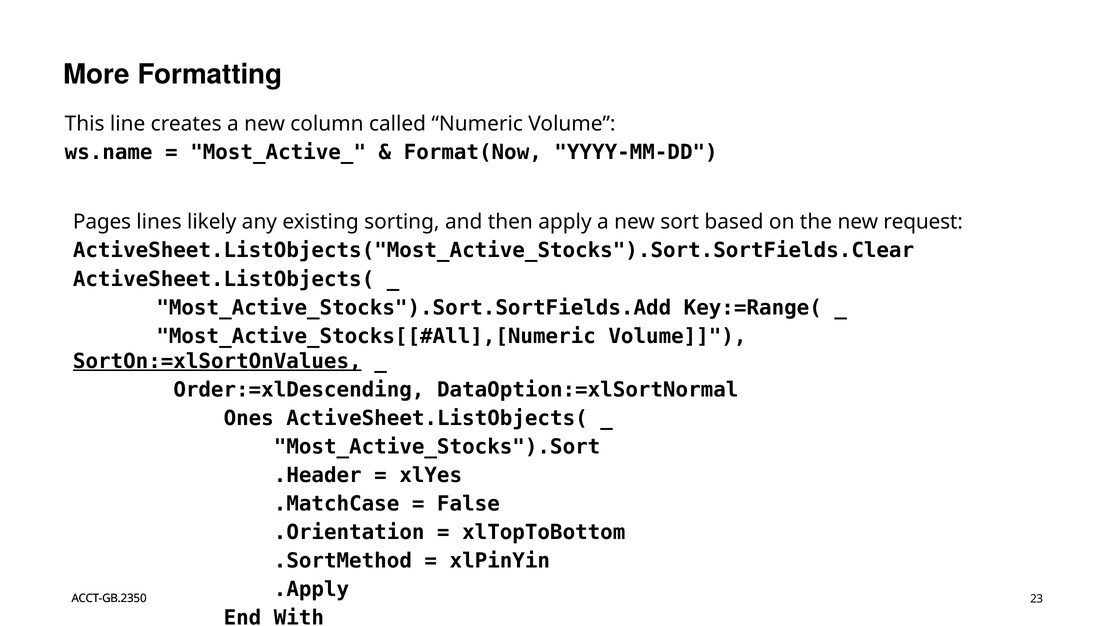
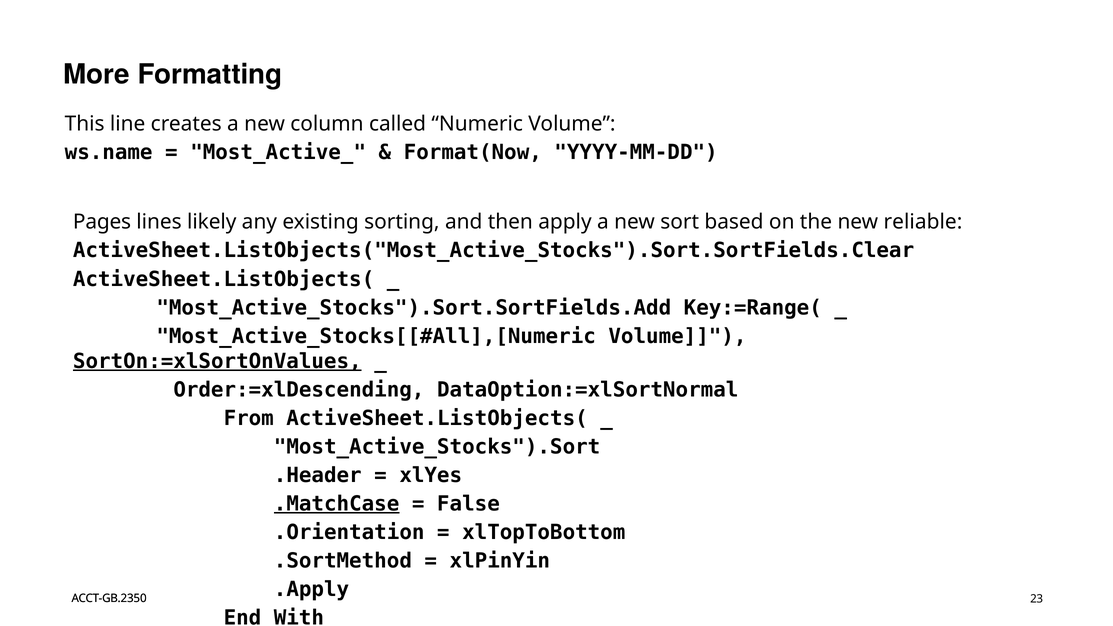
request: request -> reliable
Ones: Ones -> From
.MatchCase underline: none -> present
